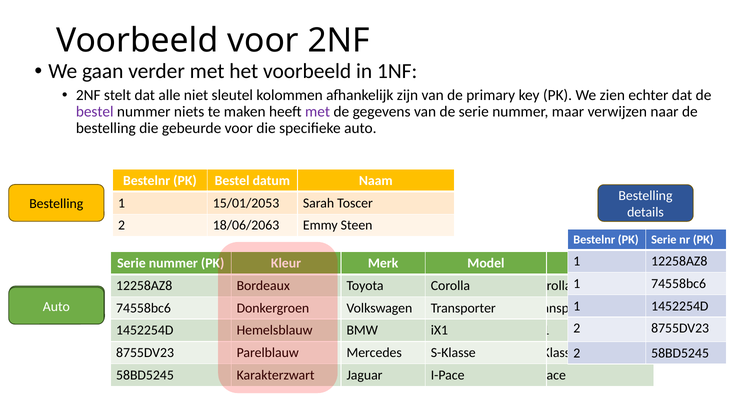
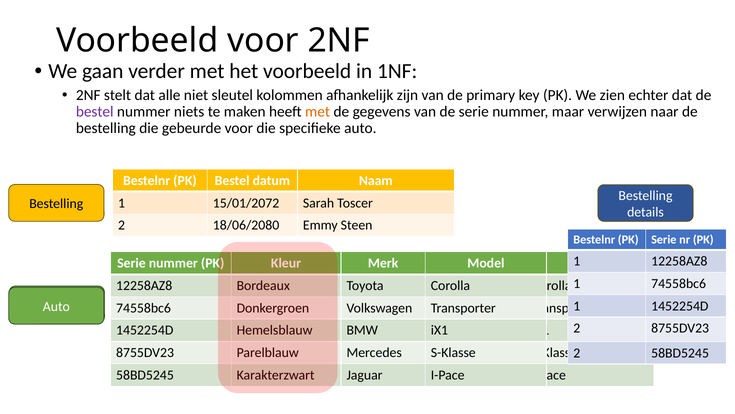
met at (318, 112) colour: purple -> orange
15/01/2053: 15/01/2053 -> 15/01/2072
18/06/2063: 18/06/2063 -> 18/06/2080
